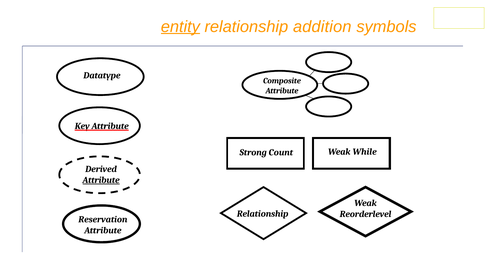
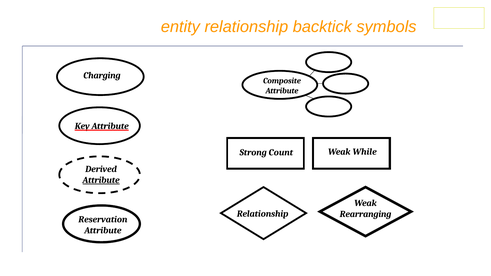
entity underline: present -> none
addition: addition -> backtick
Datatype: Datatype -> Charging
Reorderlevel: Reorderlevel -> Rearranging
